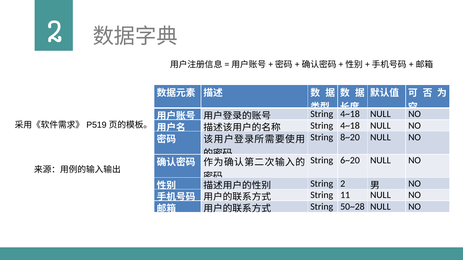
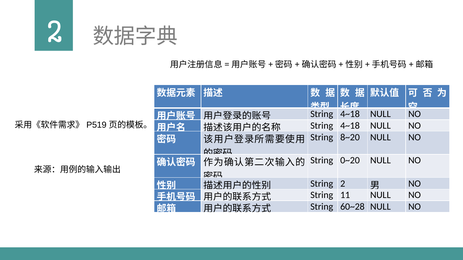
6~20: 6~20 -> 0~20
50~28: 50~28 -> 60~28
